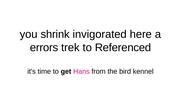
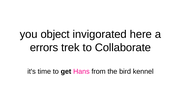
shrink: shrink -> object
Referenced: Referenced -> Collaborate
